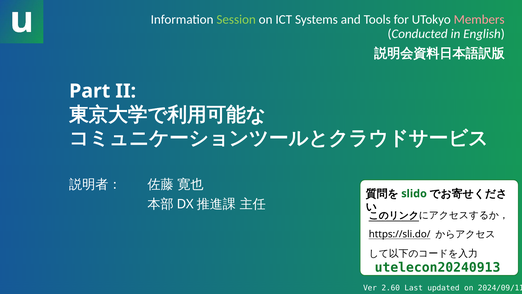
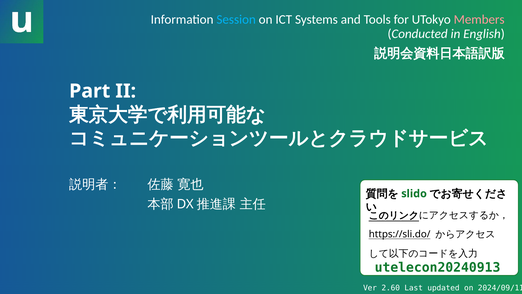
Session colour: light green -> light blue
